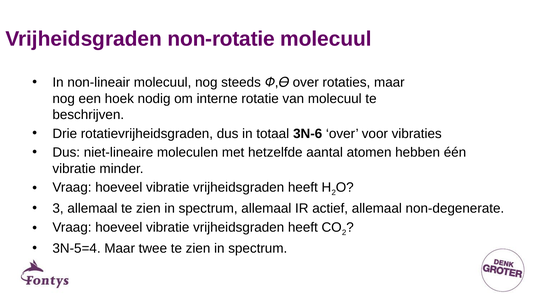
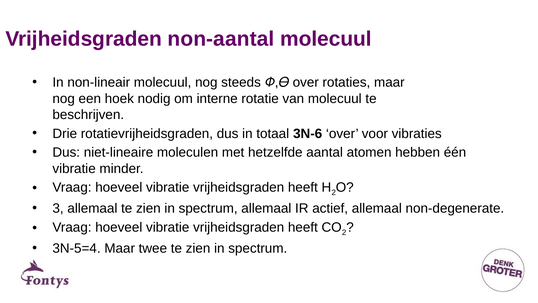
non-rotatie: non-rotatie -> non-aantal
